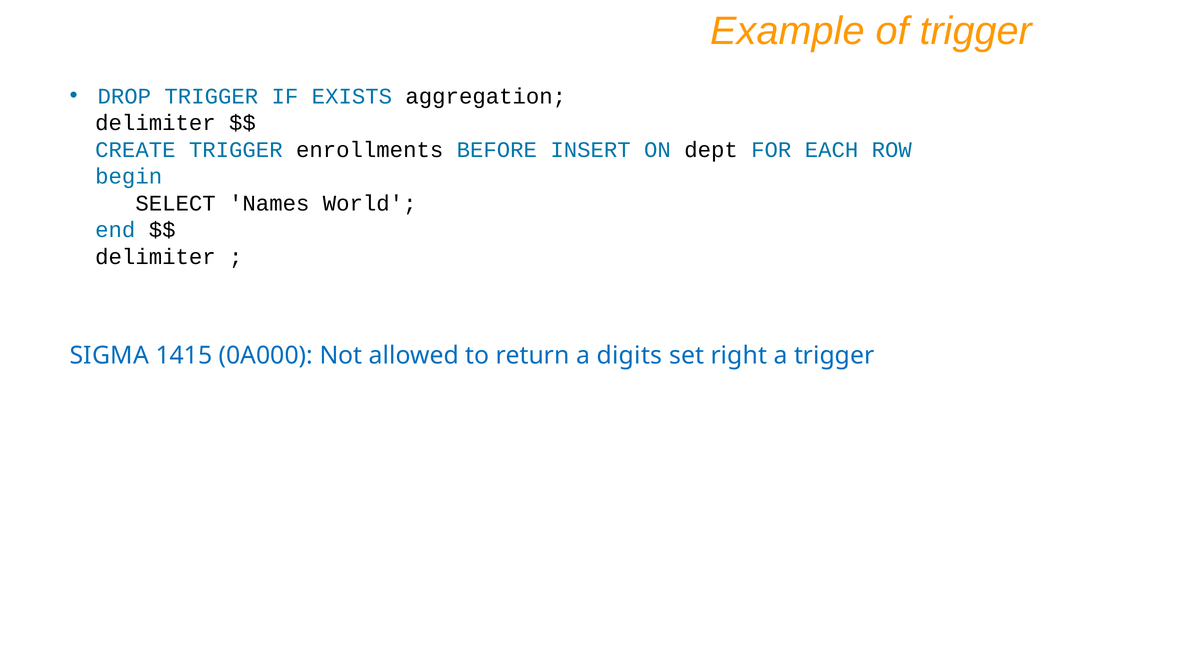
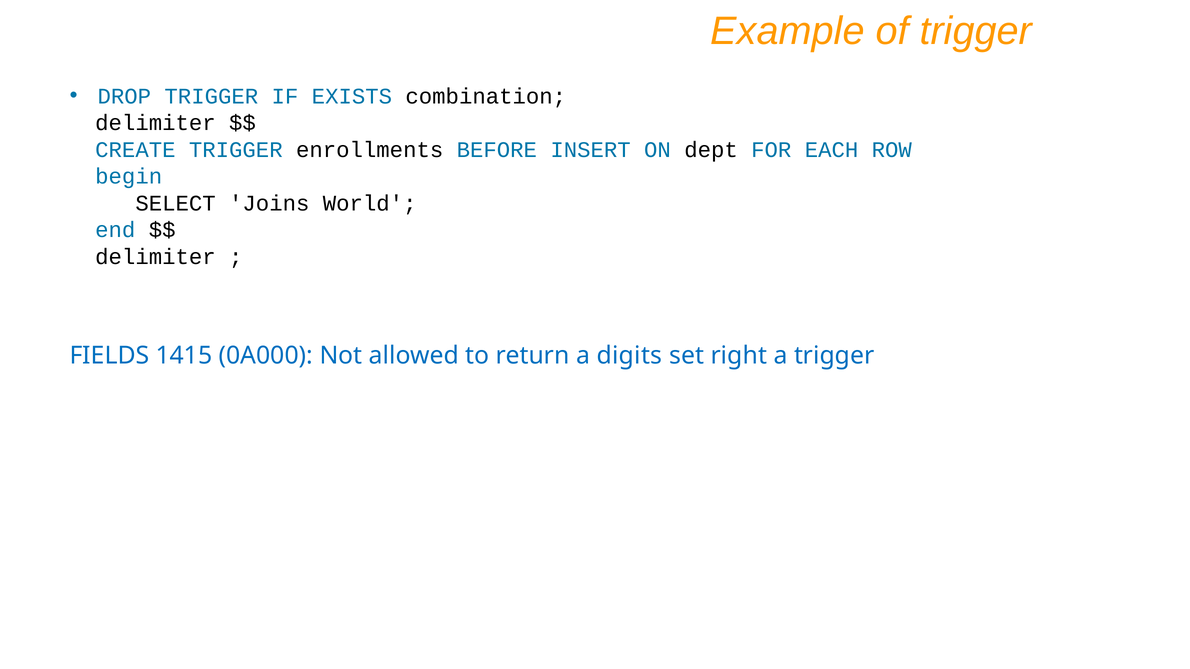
aggregation: aggregation -> combination
Names: Names -> Joins
SIGMA: SIGMA -> FIELDS
